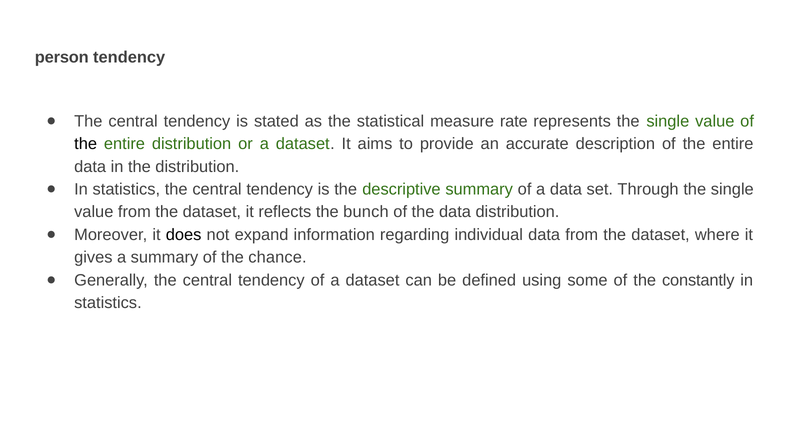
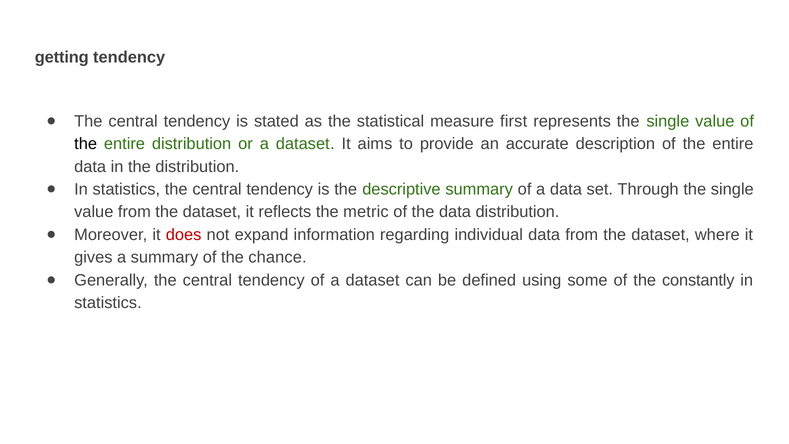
person: person -> getting
rate: rate -> first
bunch: bunch -> metric
does colour: black -> red
